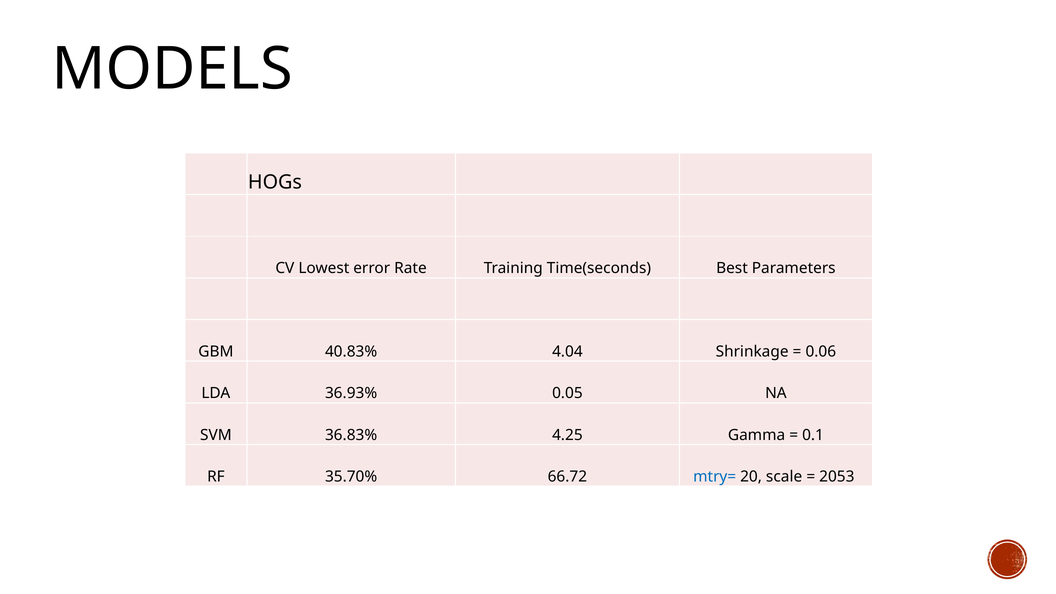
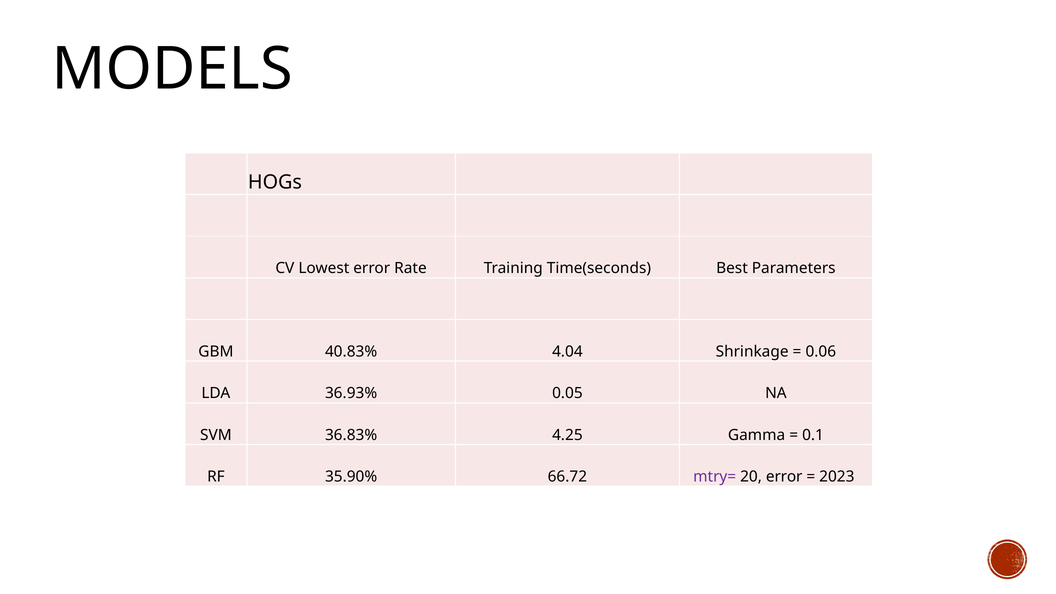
35.70%: 35.70% -> 35.90%
mtry= colour: blue -> purple
20 scale: scale -> error
2053: 2053 -> 2023
